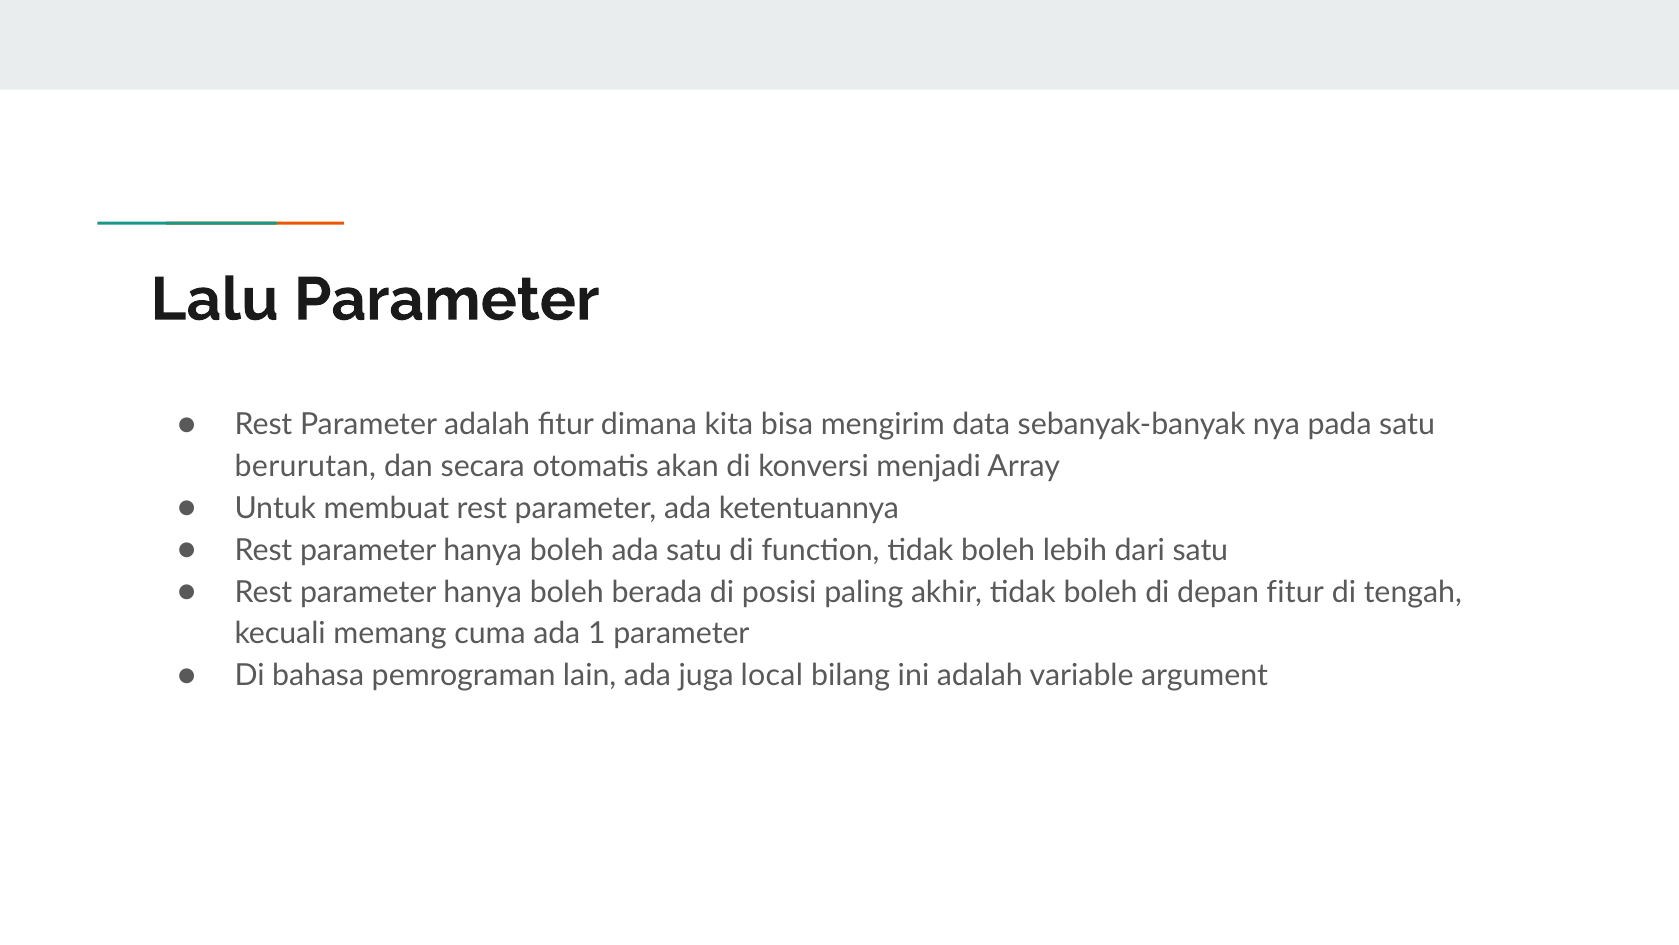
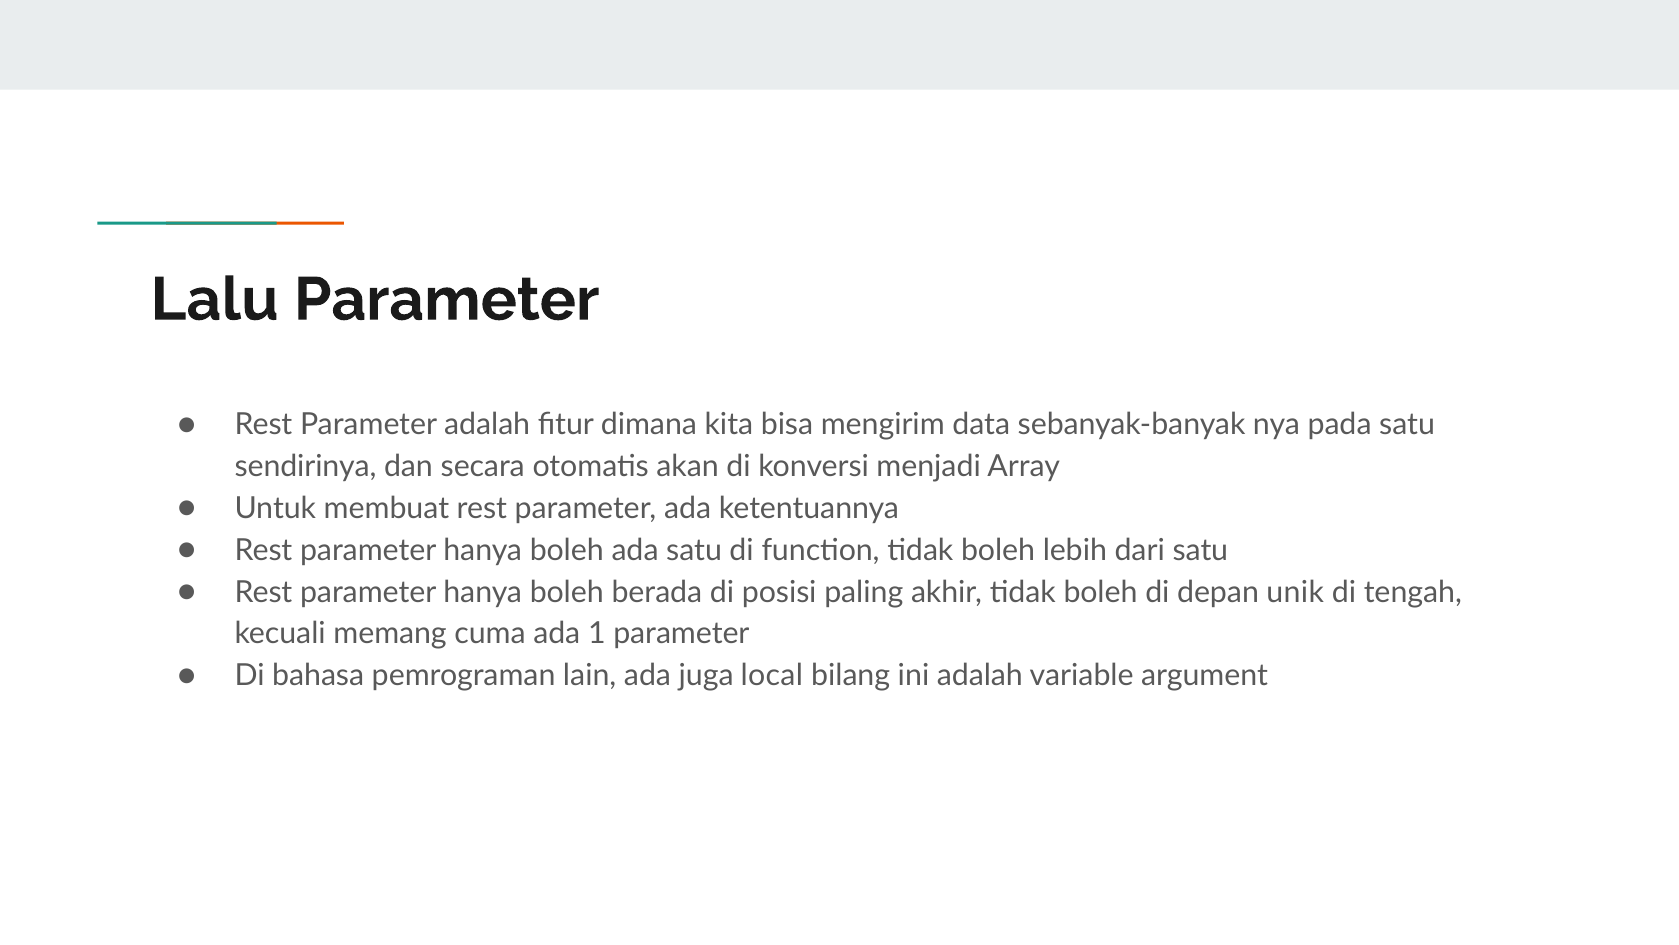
berurutan: berurutan -> sendirinya
depan fitur: fitur -> unik
